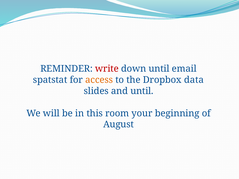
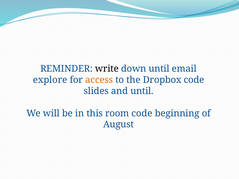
write colour: red -> black
spatstat: spatstat -> explore
Dropbox data: data -> code
room your: your -> code
